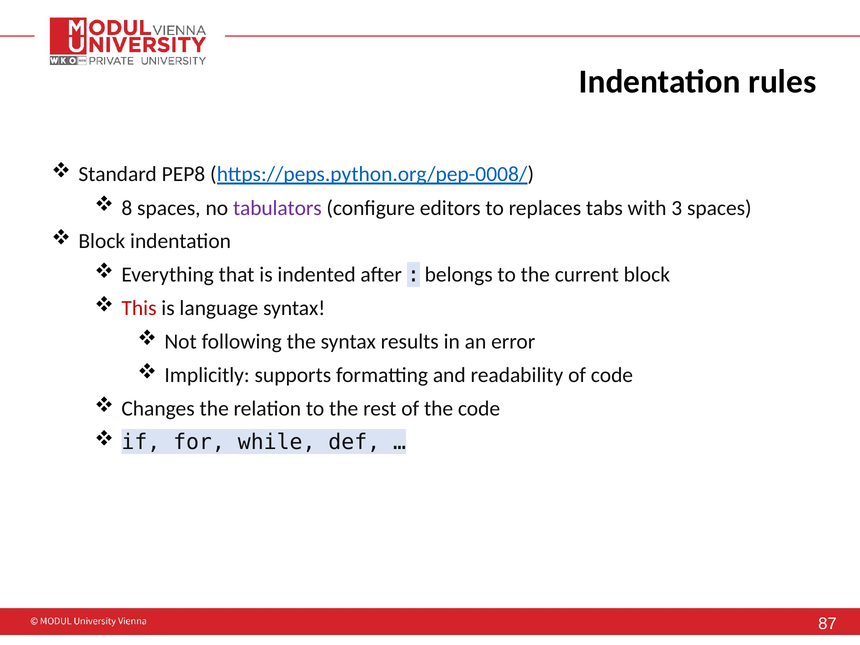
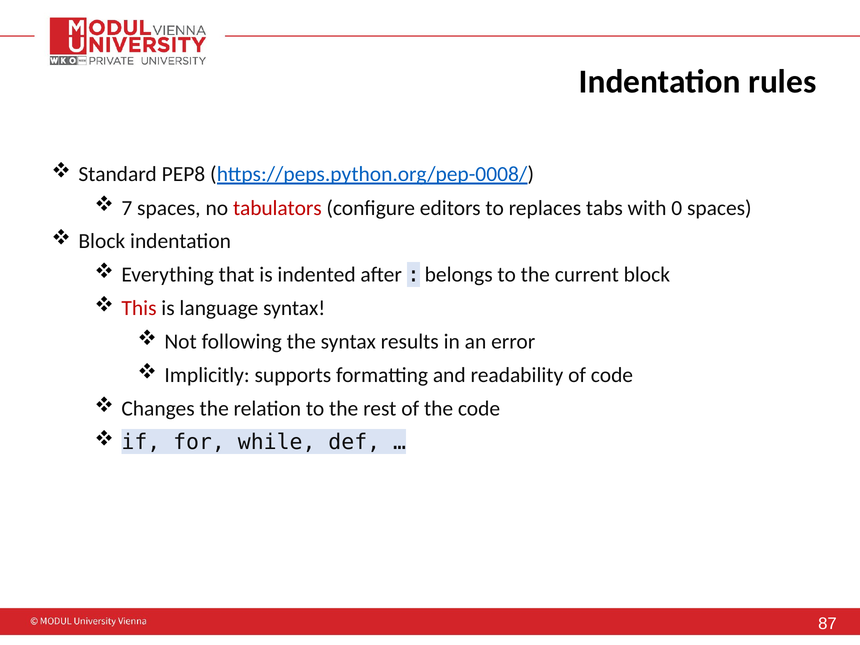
8: 8 -> 7
tabulators colour: purple -> red
3: 3 -> 0
